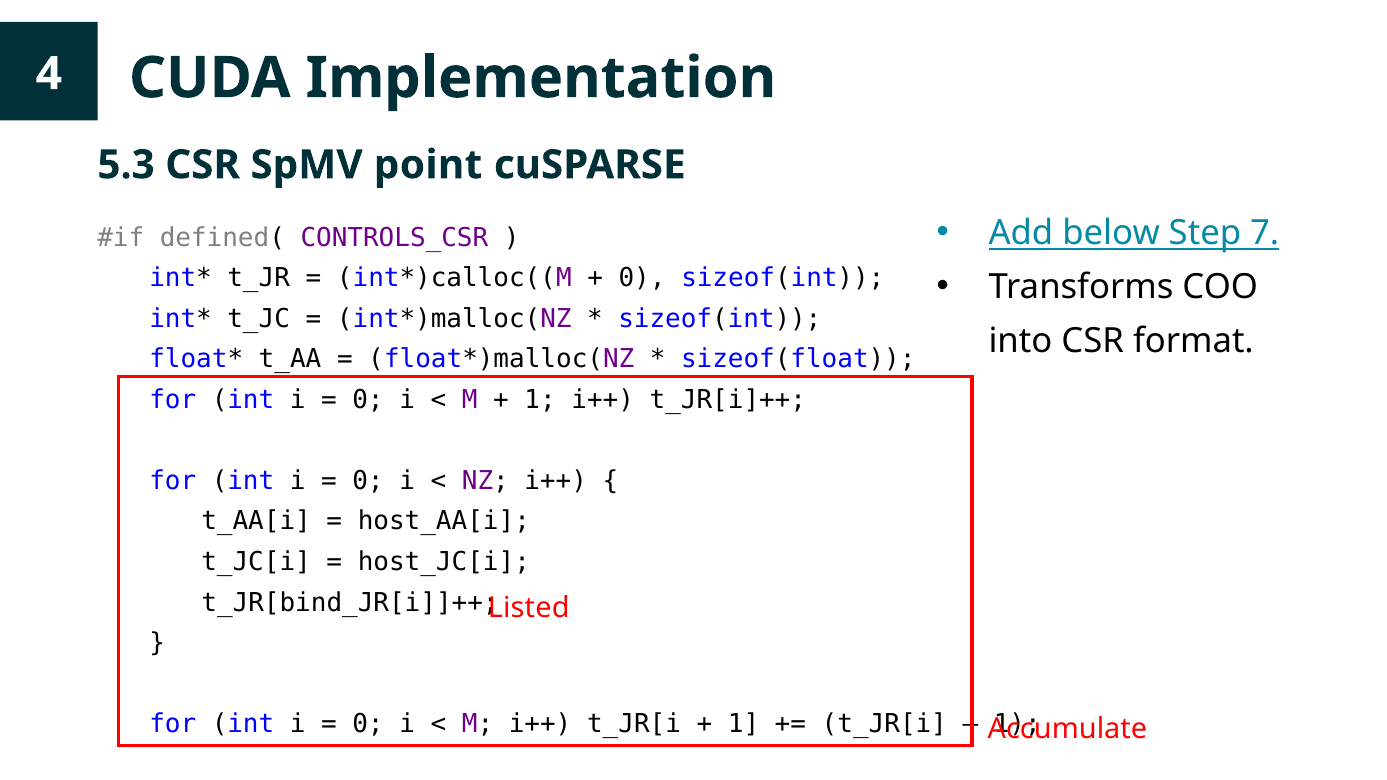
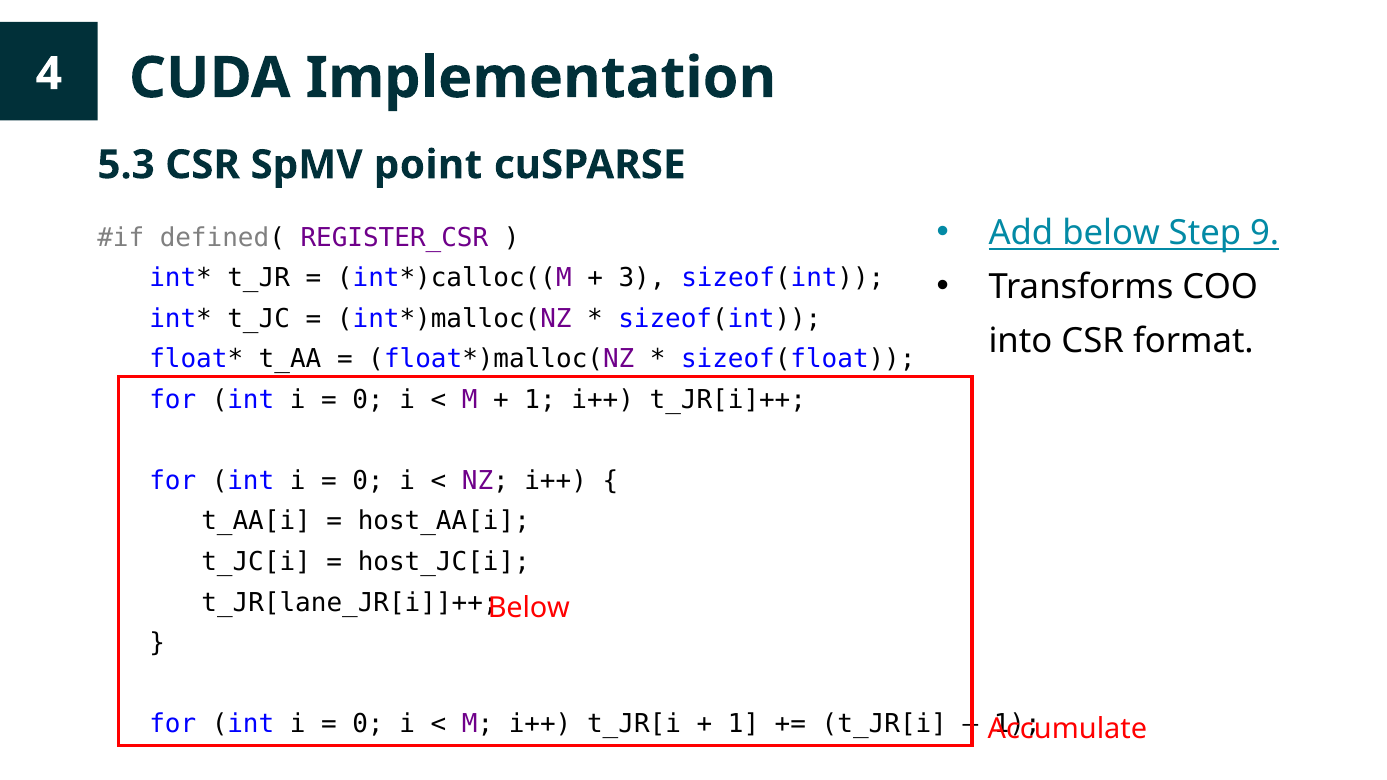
7: 7 -> 9
CONTROLS_CSR: CONTROLS_CSR -> REGISTER_CSR
0 at (642, 278): 0 -> 3
t_JR[bind_JR[i]]++: t_JR[bind_JR[i]]++ -> t_JR[lane_JR[i]]++
Listed at (529, 608): Listed -> Below
